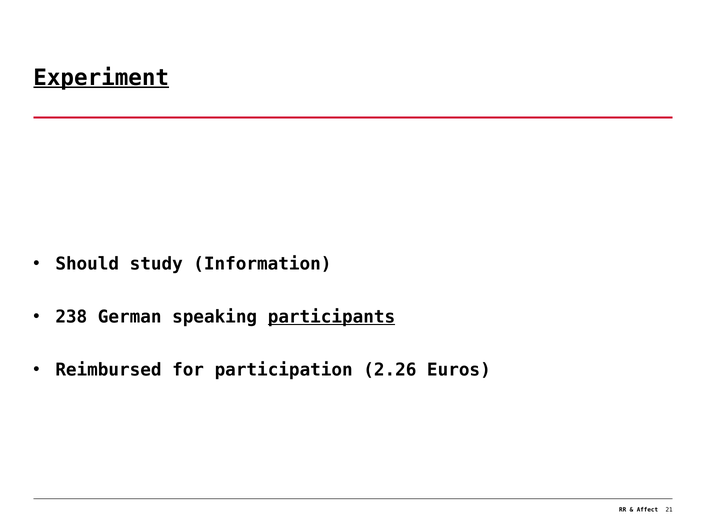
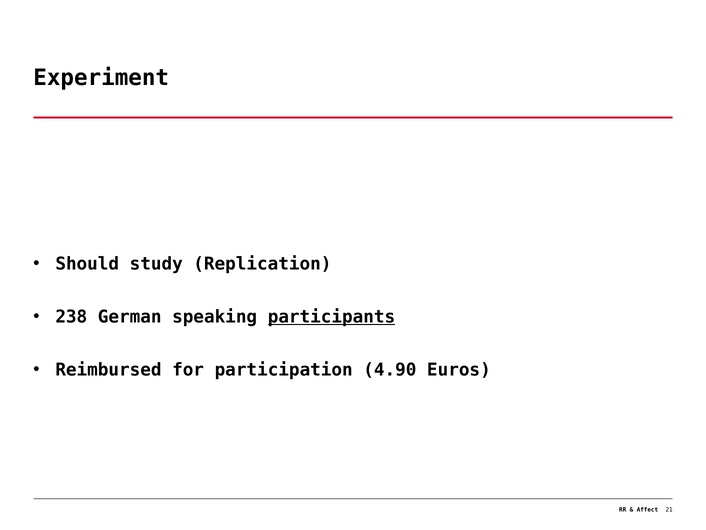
Experiment underline: present -> none
Information: Information -> Replication
2.26: 2.26 -> 4.90
